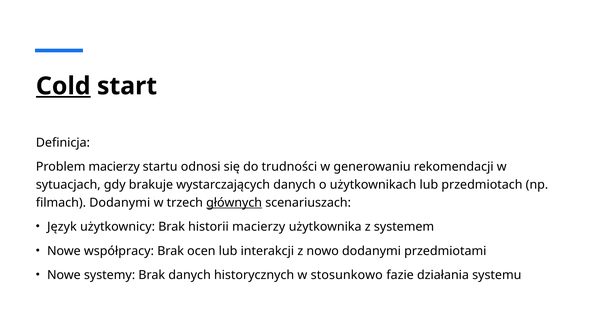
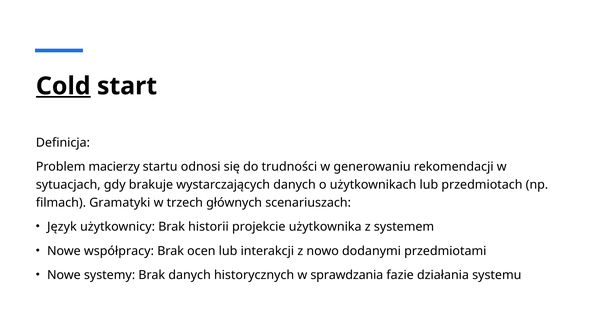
filmach Dodanymi: Dodanymi -> Gramatyki
głównych underline: present -> none
historii macierzy: macierzy -> projekcie
stosunkowo: stosunkowo -> sprawdzania
